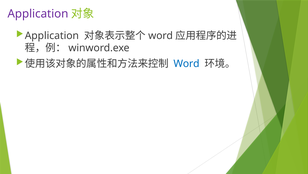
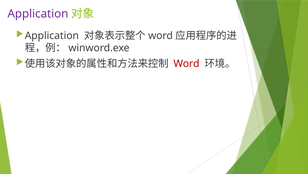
Word at (186, 63) colour: blue -> red
